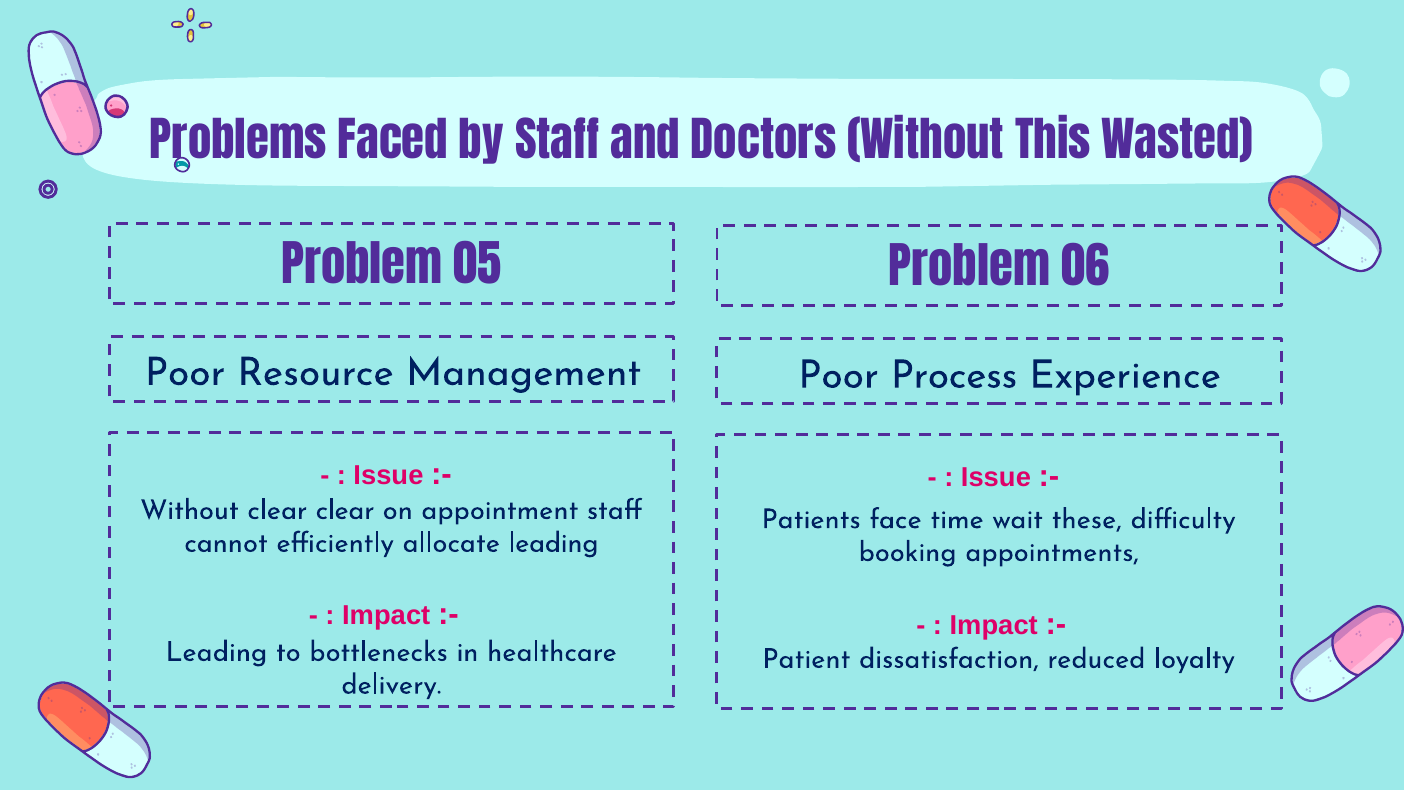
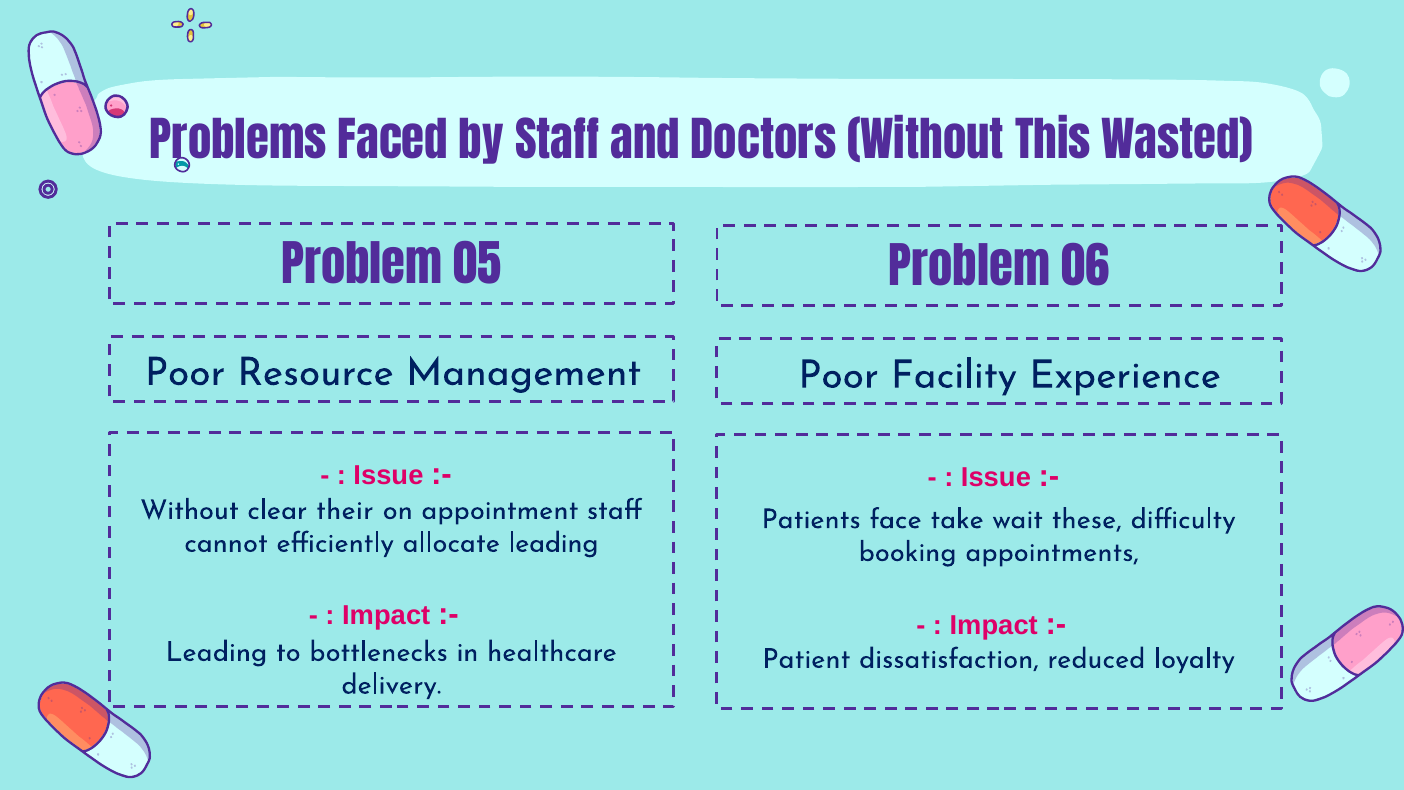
Process: Process -> Facility
clear clear: clear -> their
time: time -> take
